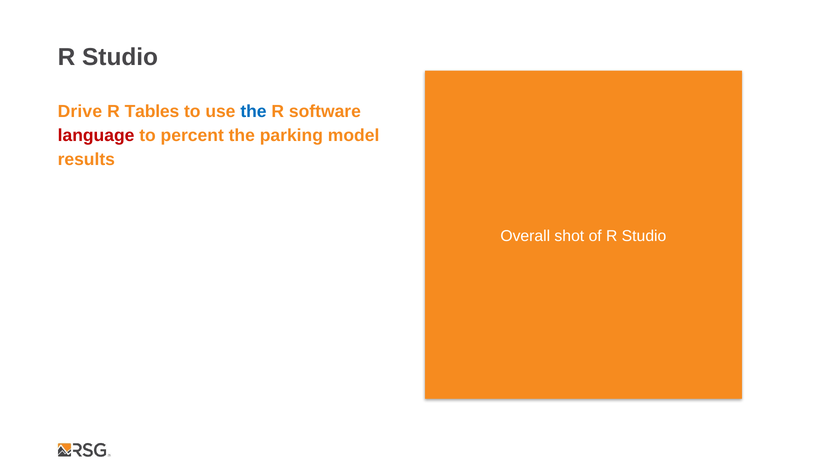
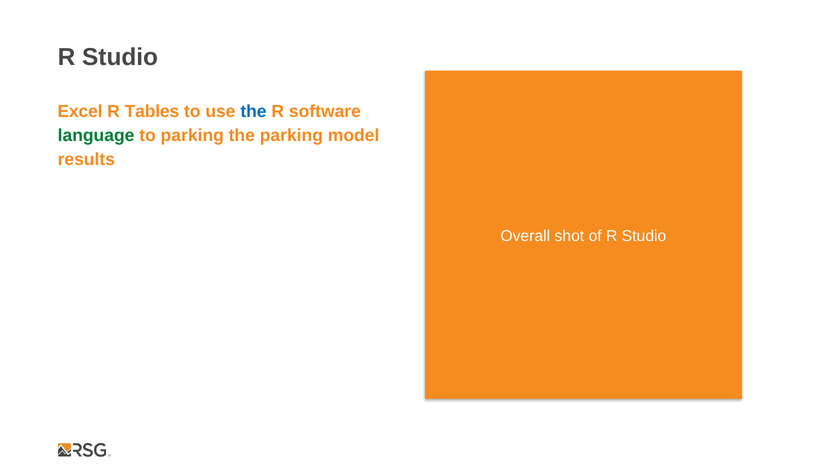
Drive: Drive -> Excel
language colour: red -> green
to percent: percent -> parking
